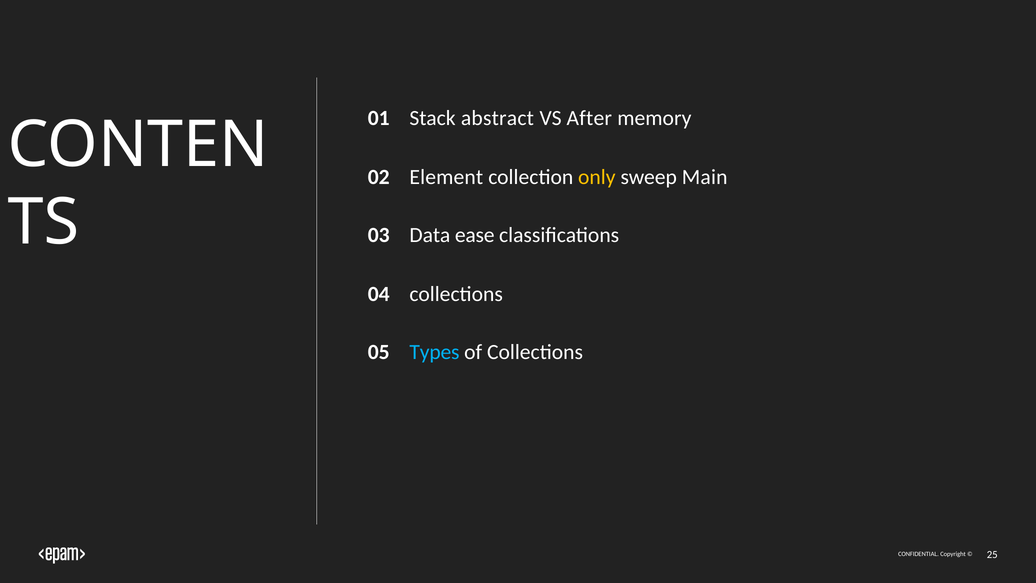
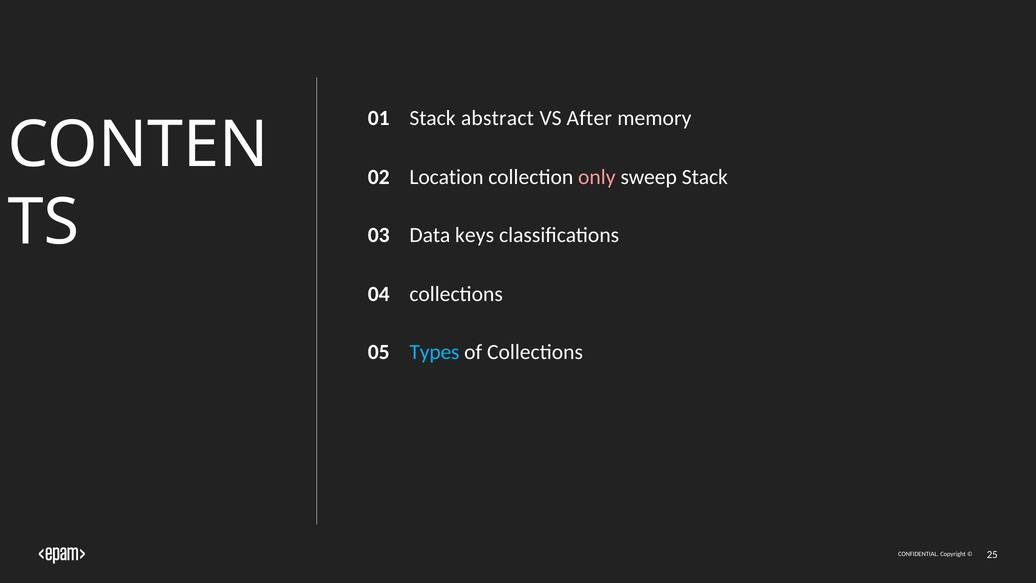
Element: Element -> Location
only colour: yellow -> pink
sweep Main: Main -> Stack
ease: ease -> keys
